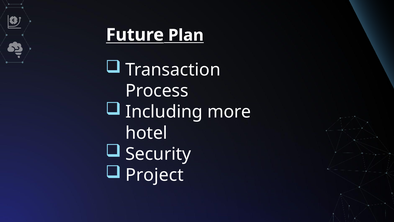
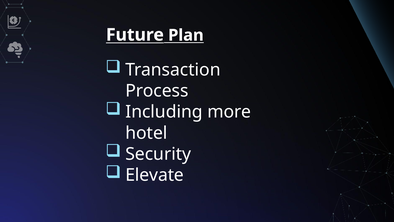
Project: Project -> Elevate
